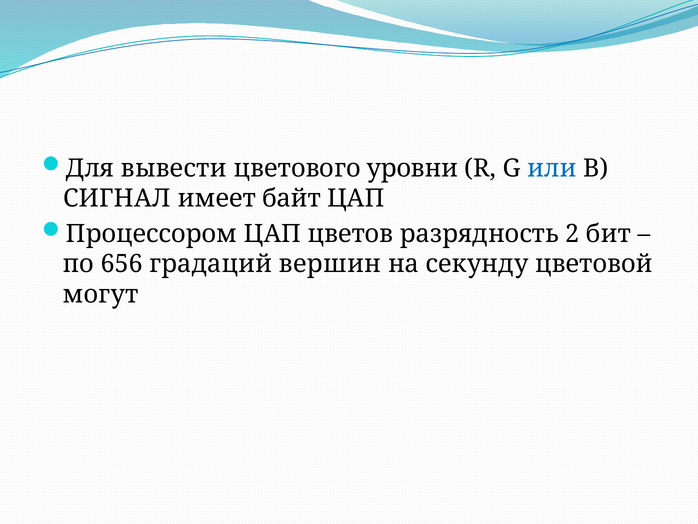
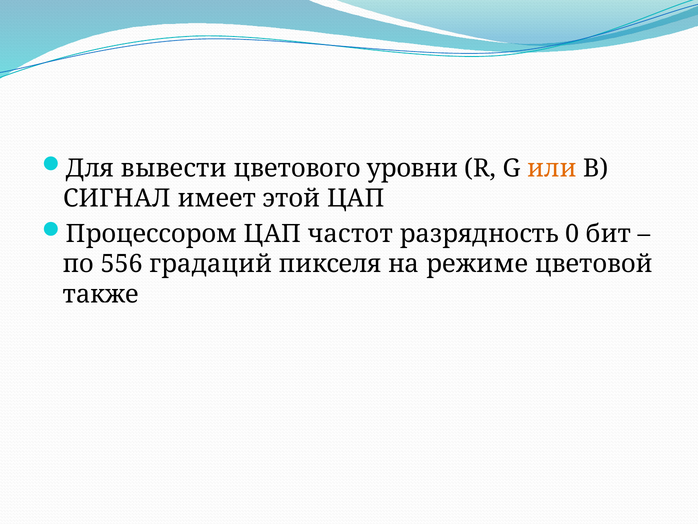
или colour: blue -> orange
байт: байт -> этой
цветов: цветов -> частот
2: 2 -> 0
656: 656 -> 556
вершин: вершин -> пикселя
секунду: секунду -> режиме
могут: могут -> также
